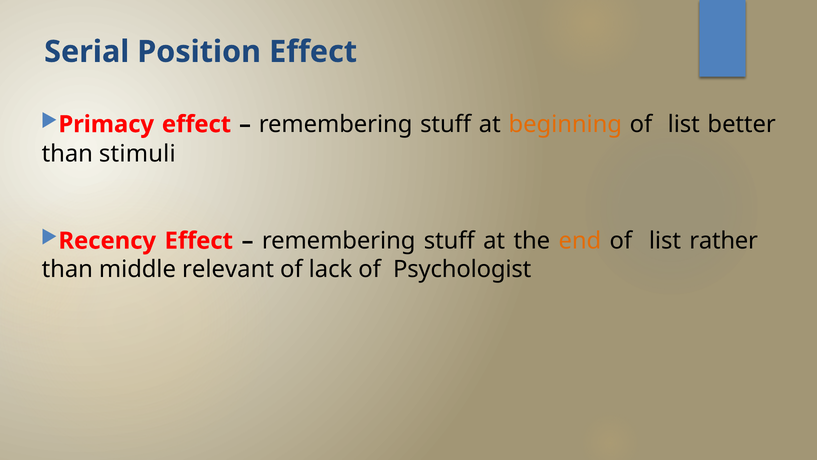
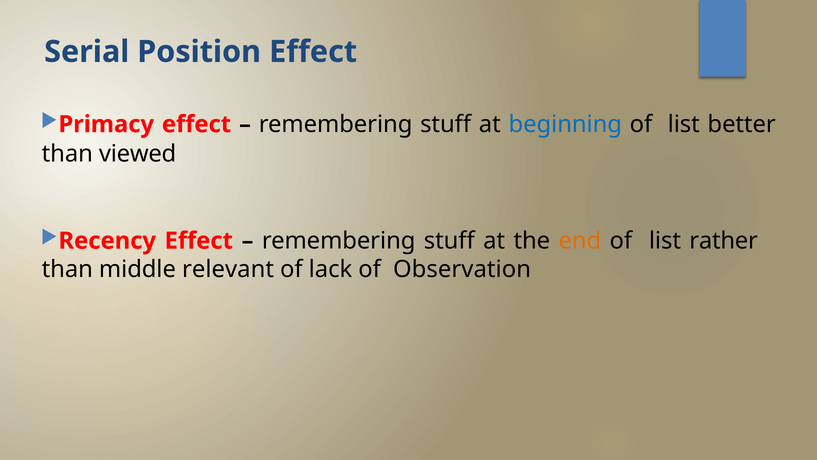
beginning colour: orange -> blue
stimuli: stimuli -> viewed
Psychologist: Psychologist -> Observation
